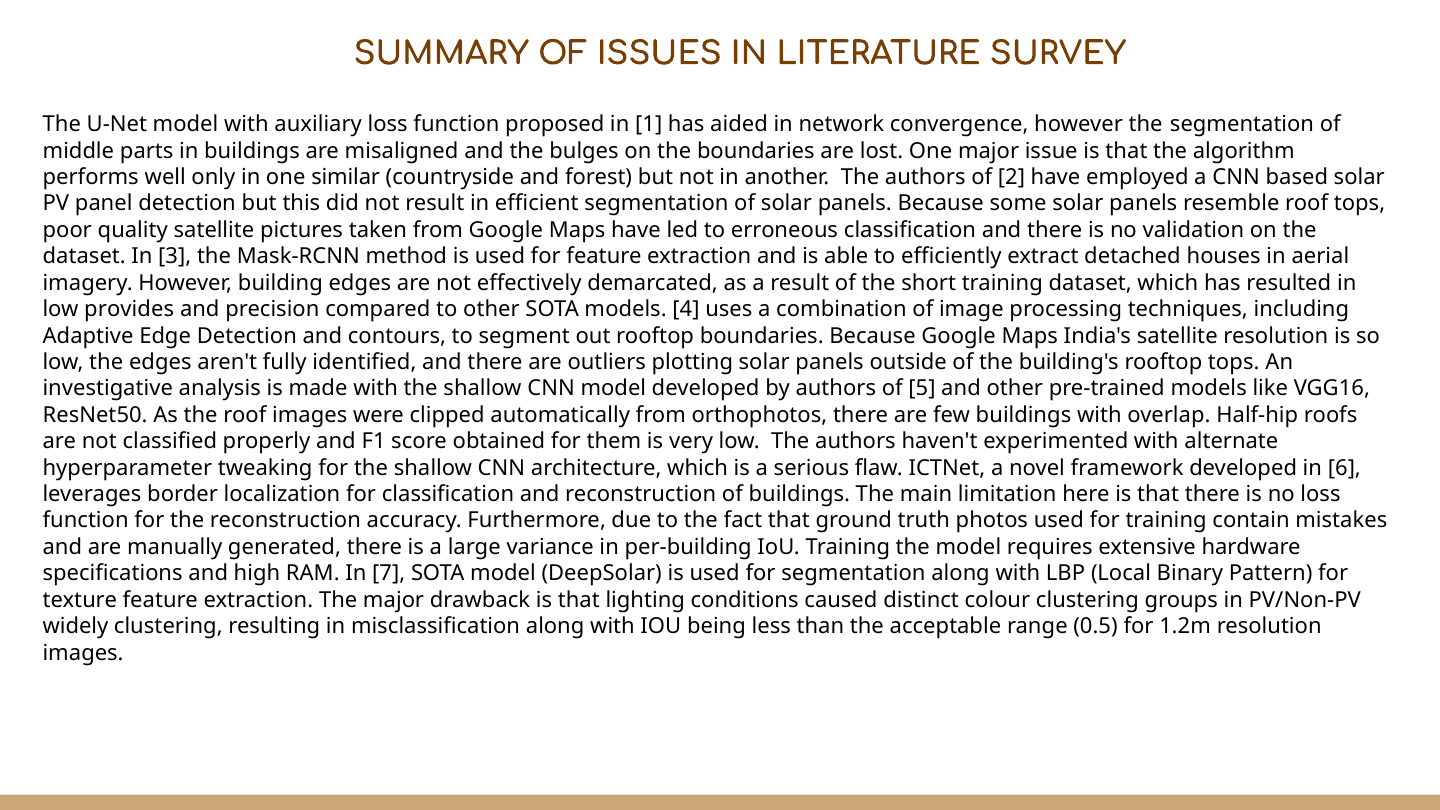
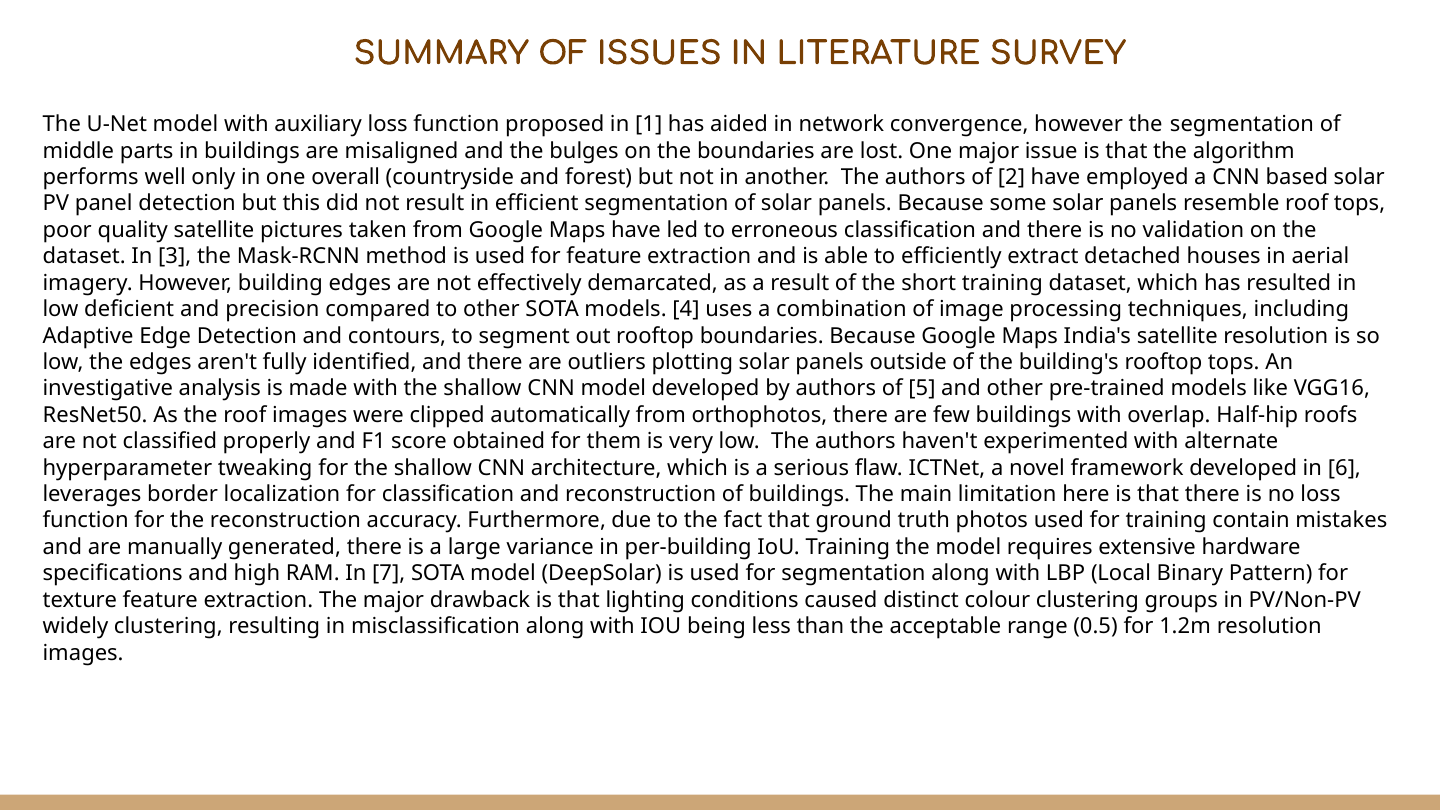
similar: similar -> overall
provides: provides -> deficient
